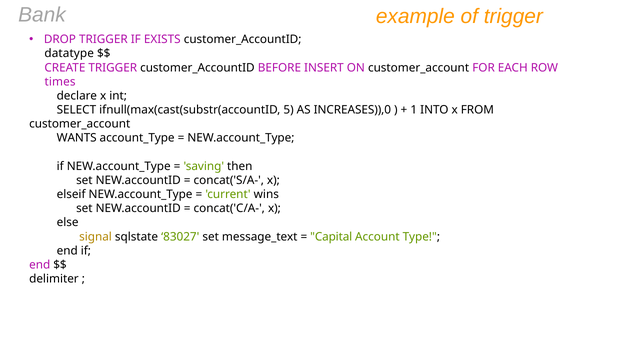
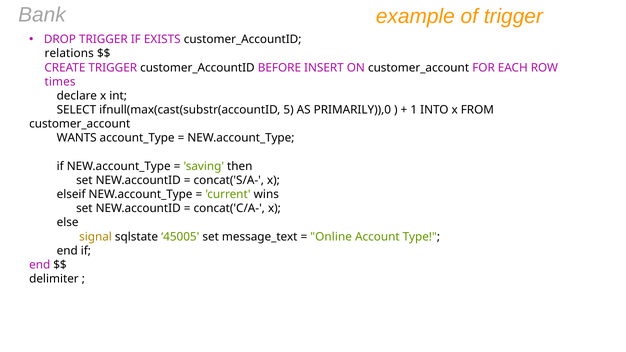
datatype: datatype -> relations
INCREASES)),0: INCREASES)),0 -> PRIMARILY)),0
83027: 83027 -> 45005
Capital: Capital -> Online
